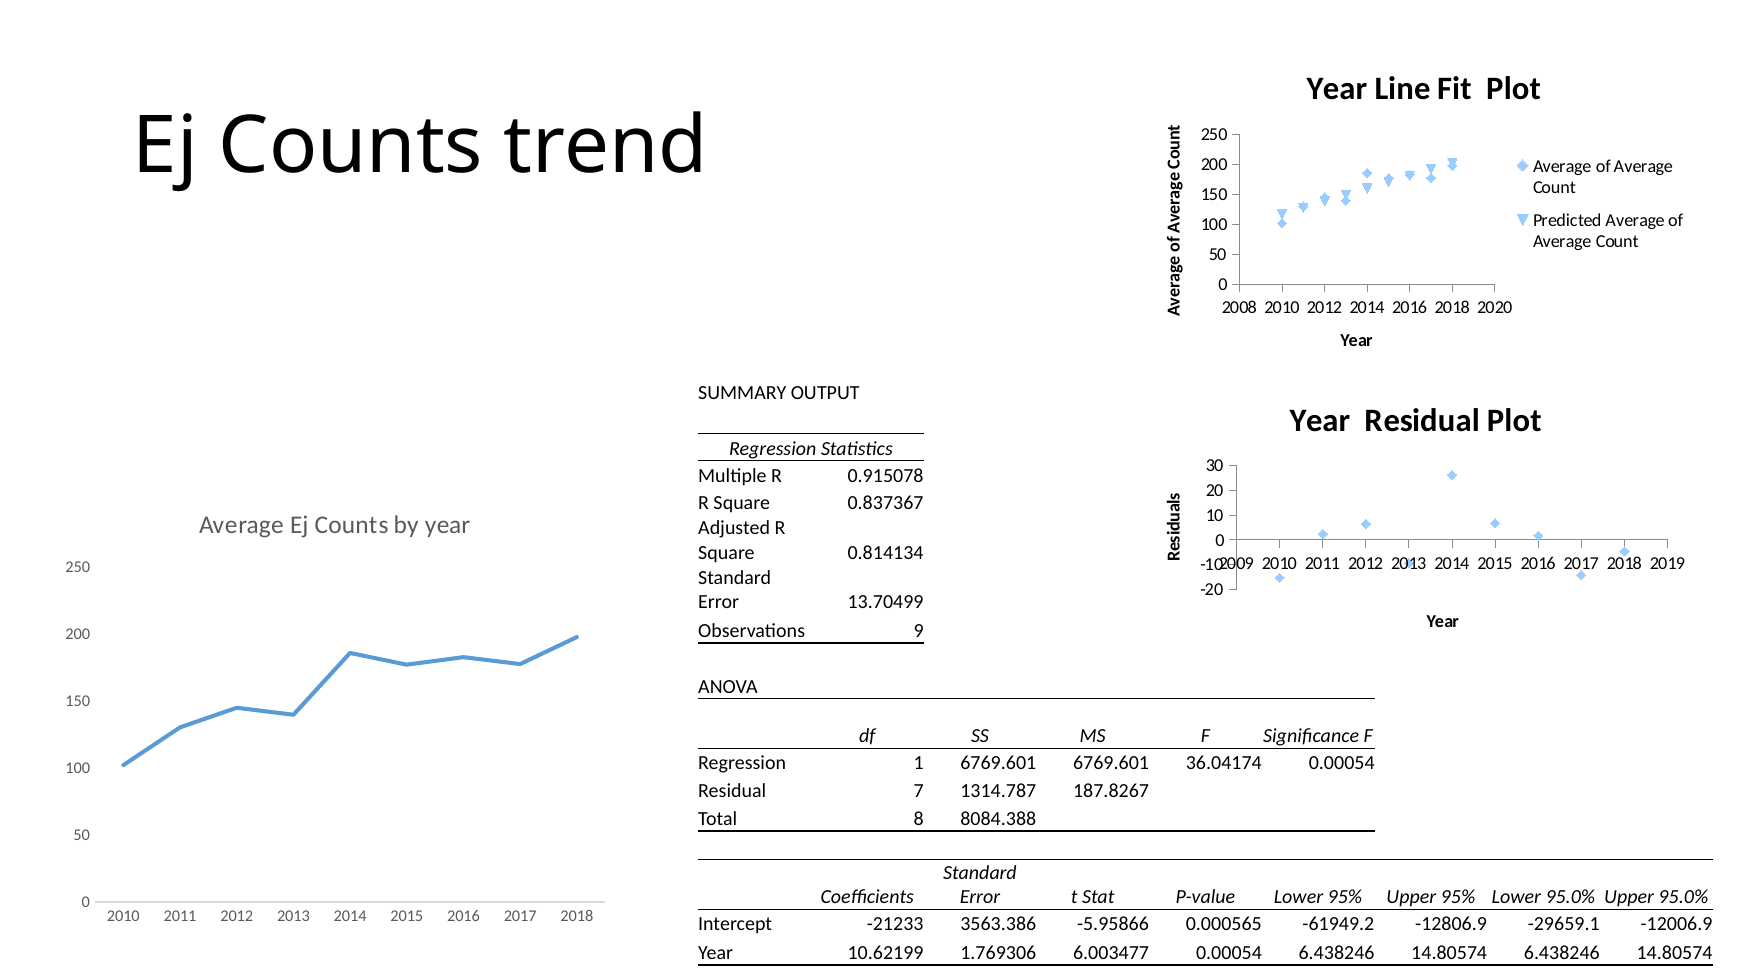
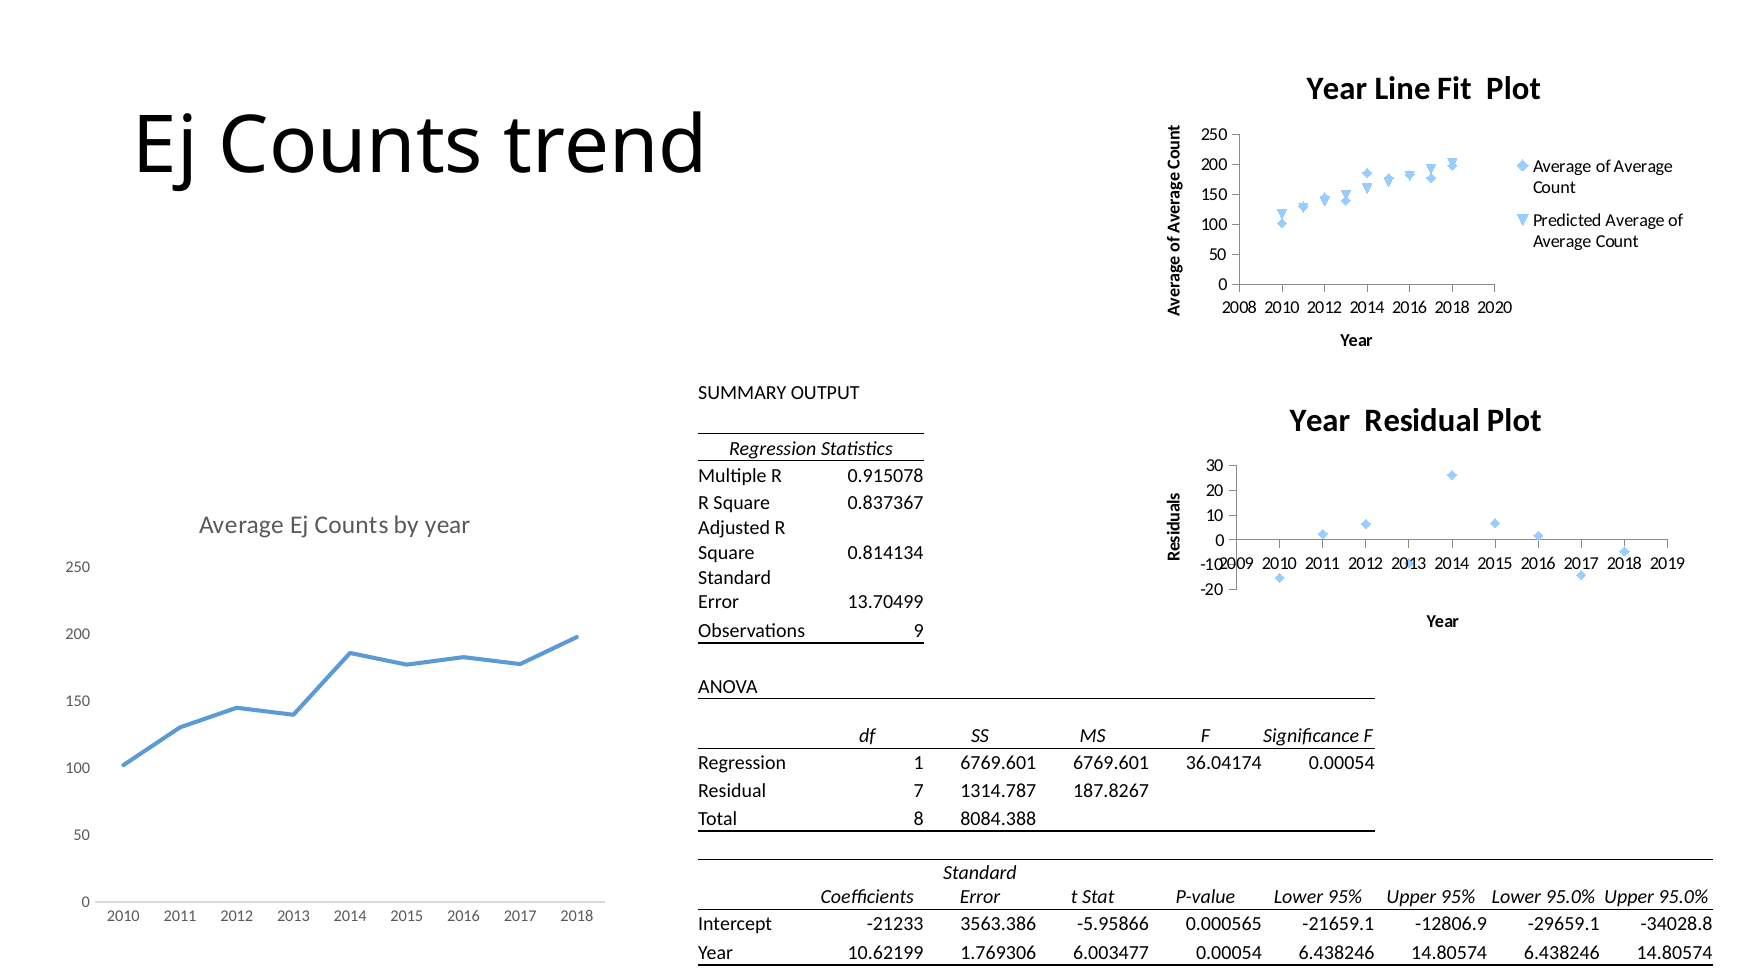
-61949.2: -61949.2 -> -21659.1
-12006.9: -12006.9 -> -34028.8
